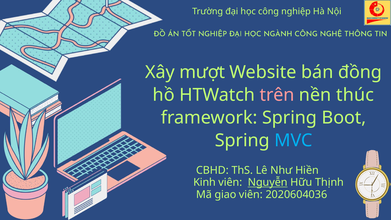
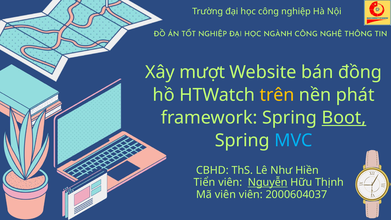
trên colour: pink -> yellow
thúc: thúc -> phát
Boot underline: none -> present
Kinh: Kinh -> Tiển
Mã giao: giao -> viên
2020604036: 2020604036 -> 2000604037
